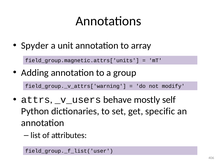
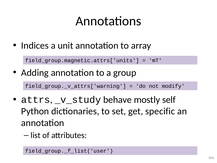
Spyder: Spyder -> Indices
_v_users: _v_users -> _v_study
